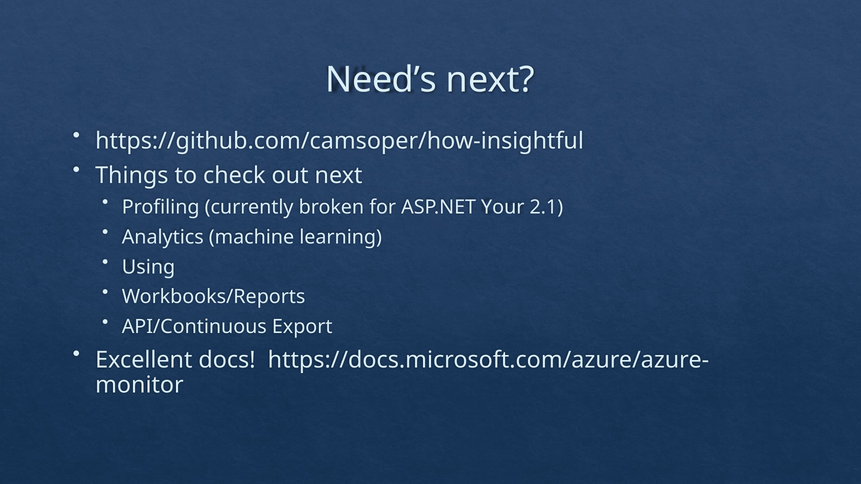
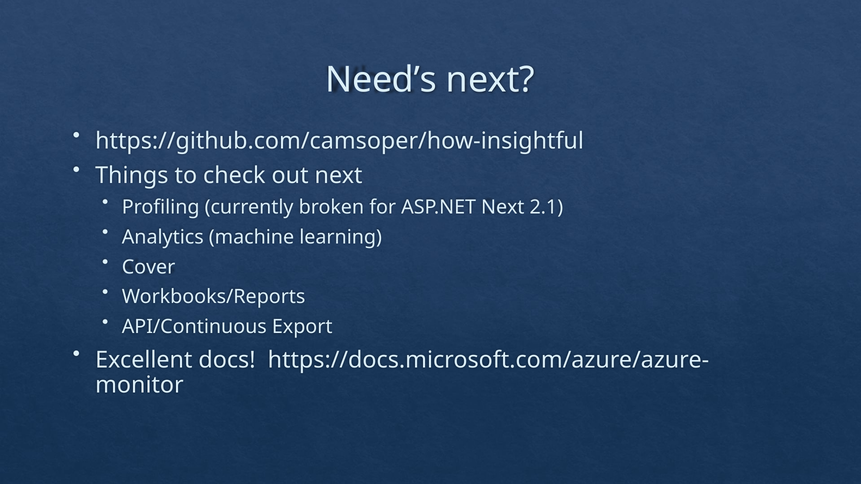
ASP.NET Your: Your -> Next
Using: Using -> Cover
